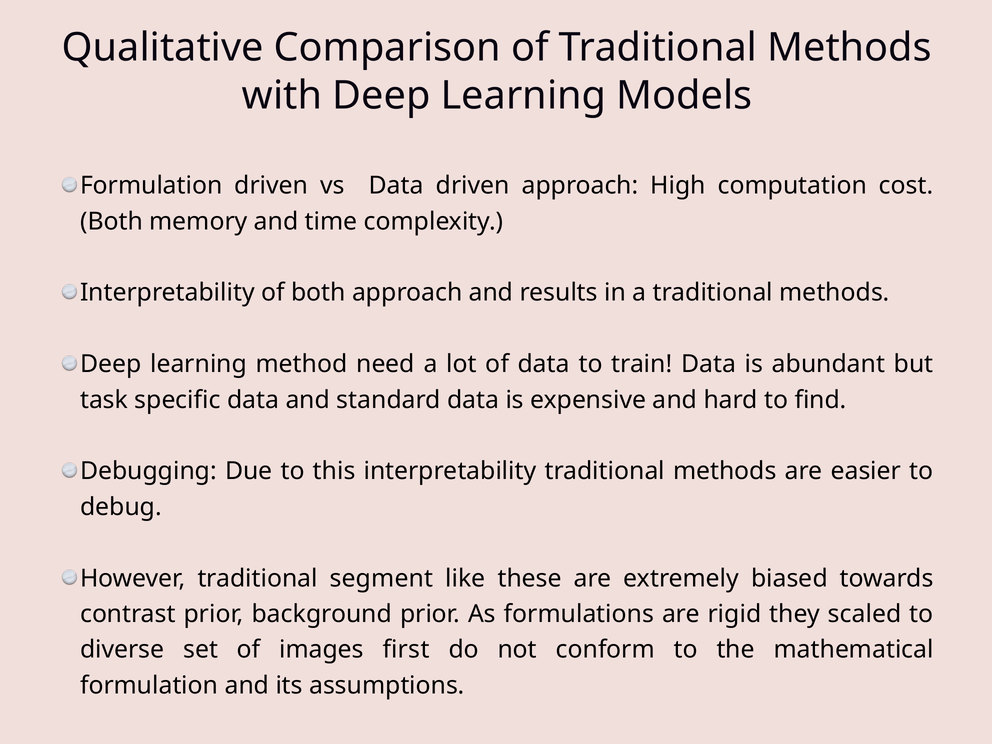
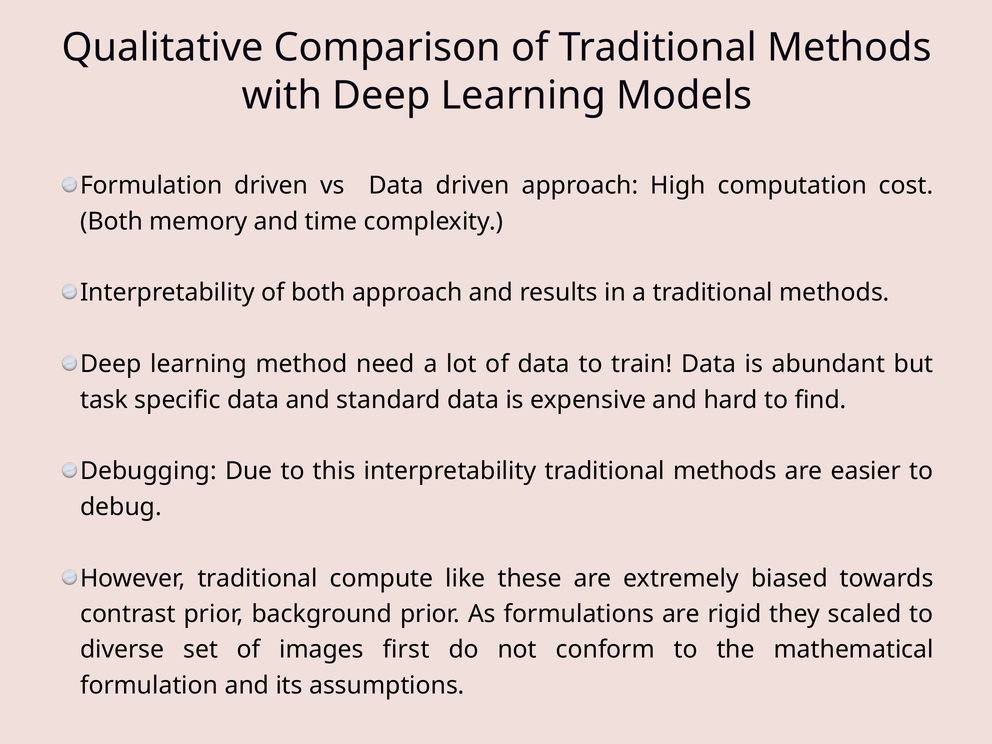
segment: segment -> compute
